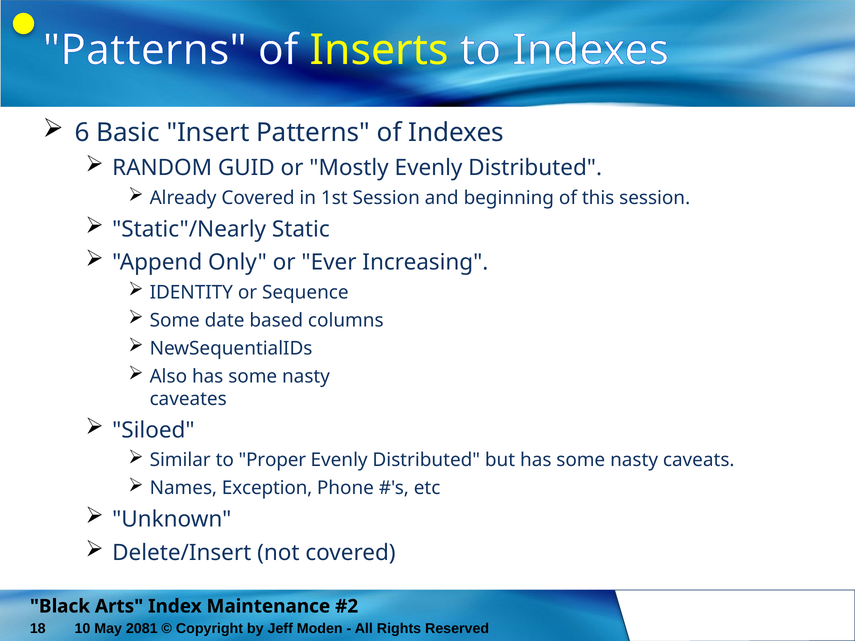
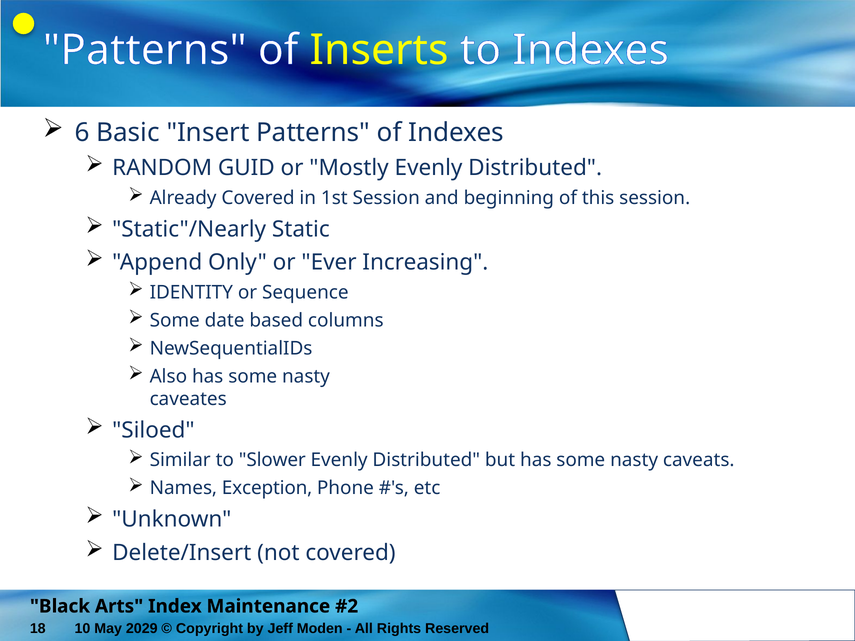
Proper: Proper -> Slower
2081: 2081 -> 2029
